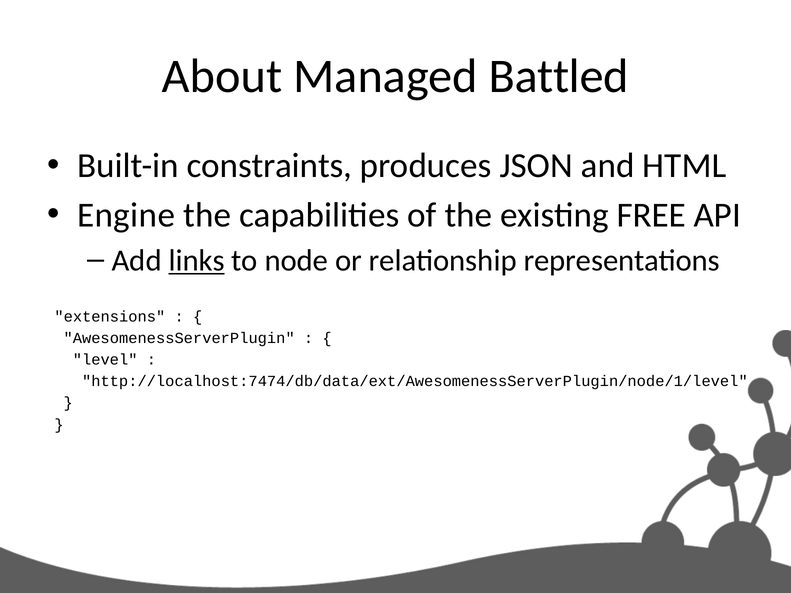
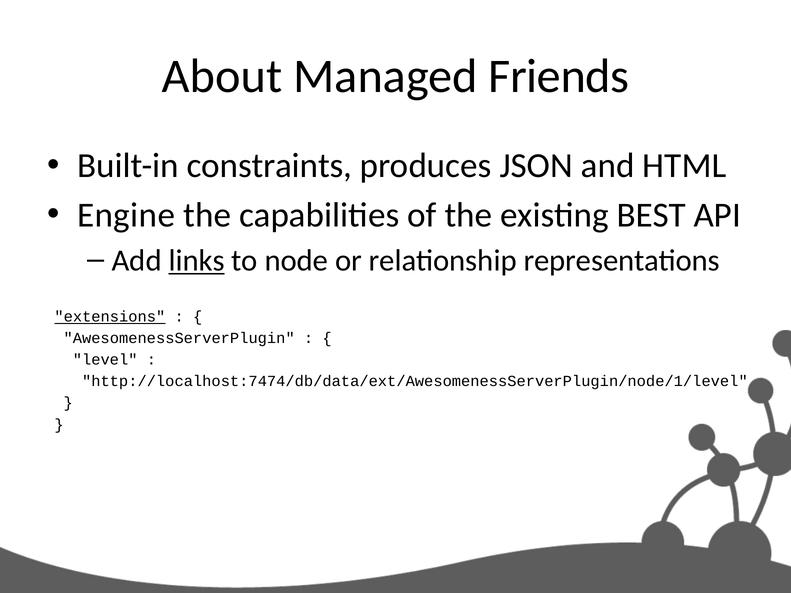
Battled: Battled -> Friends
FREE: FREE -> BEST
extensions underline: none -> present
